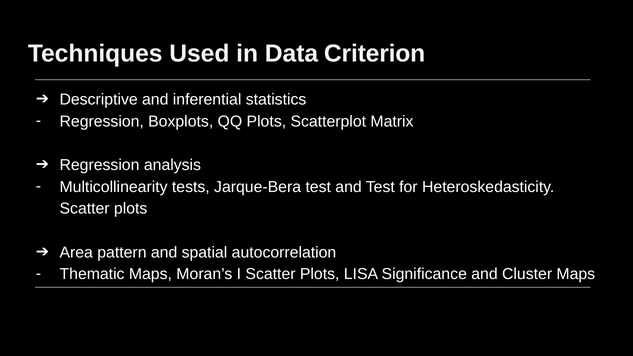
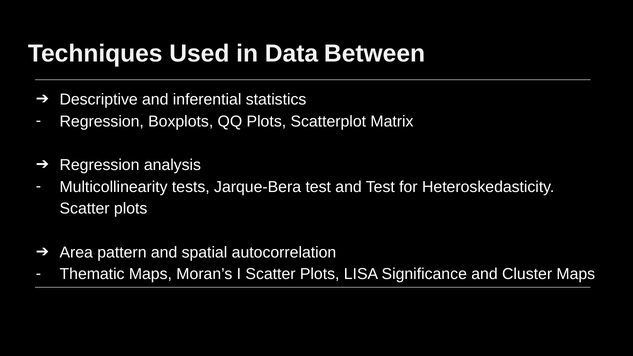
Criterion: Criterion -> Between
